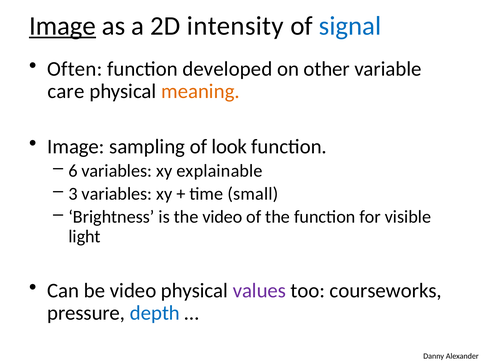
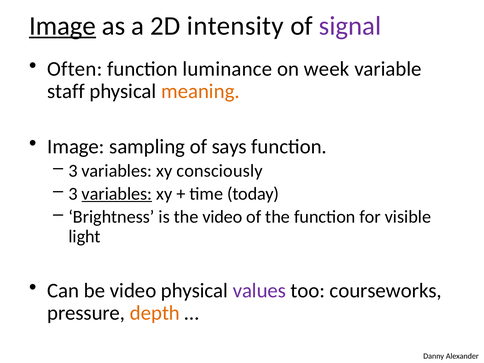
signal colour: blue -> purple
developed: developed -> luminance
other: other -> week
care: care -> staff
look: look -> says
6 at (73, 171): 6 -> 3
explainable: explainable -> consciously
variables at (117, 194) underline: none -> present
small: small -> today
depth colour: blue -> orange
